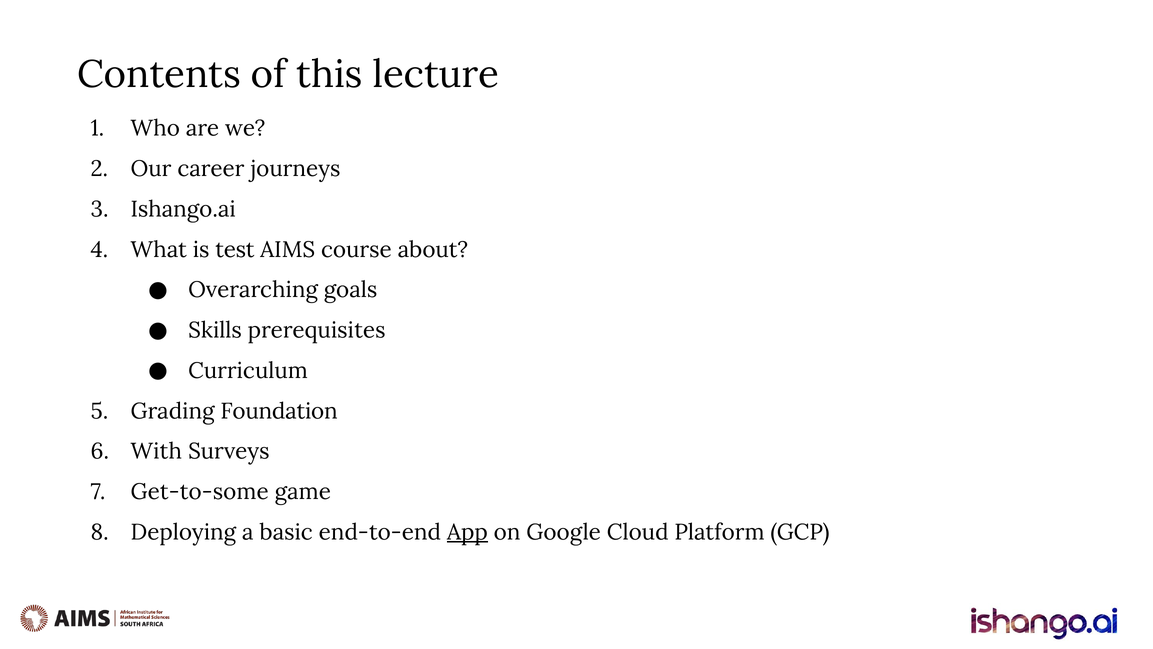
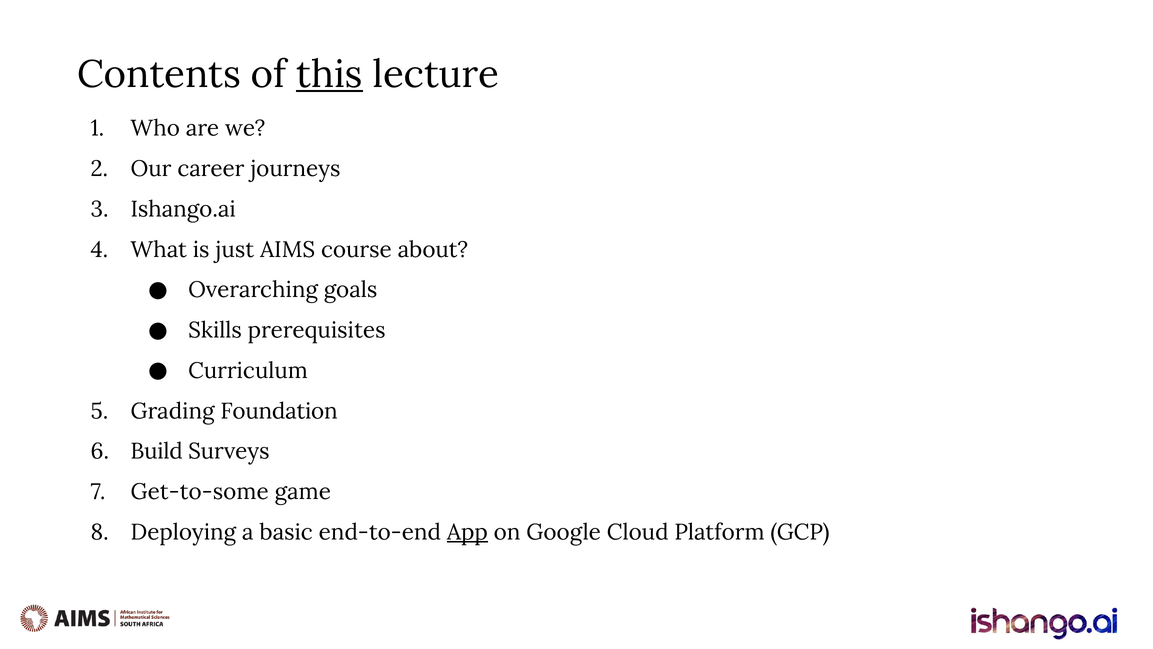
this underline: none -> present
test: test -> just
With: With -> Build
